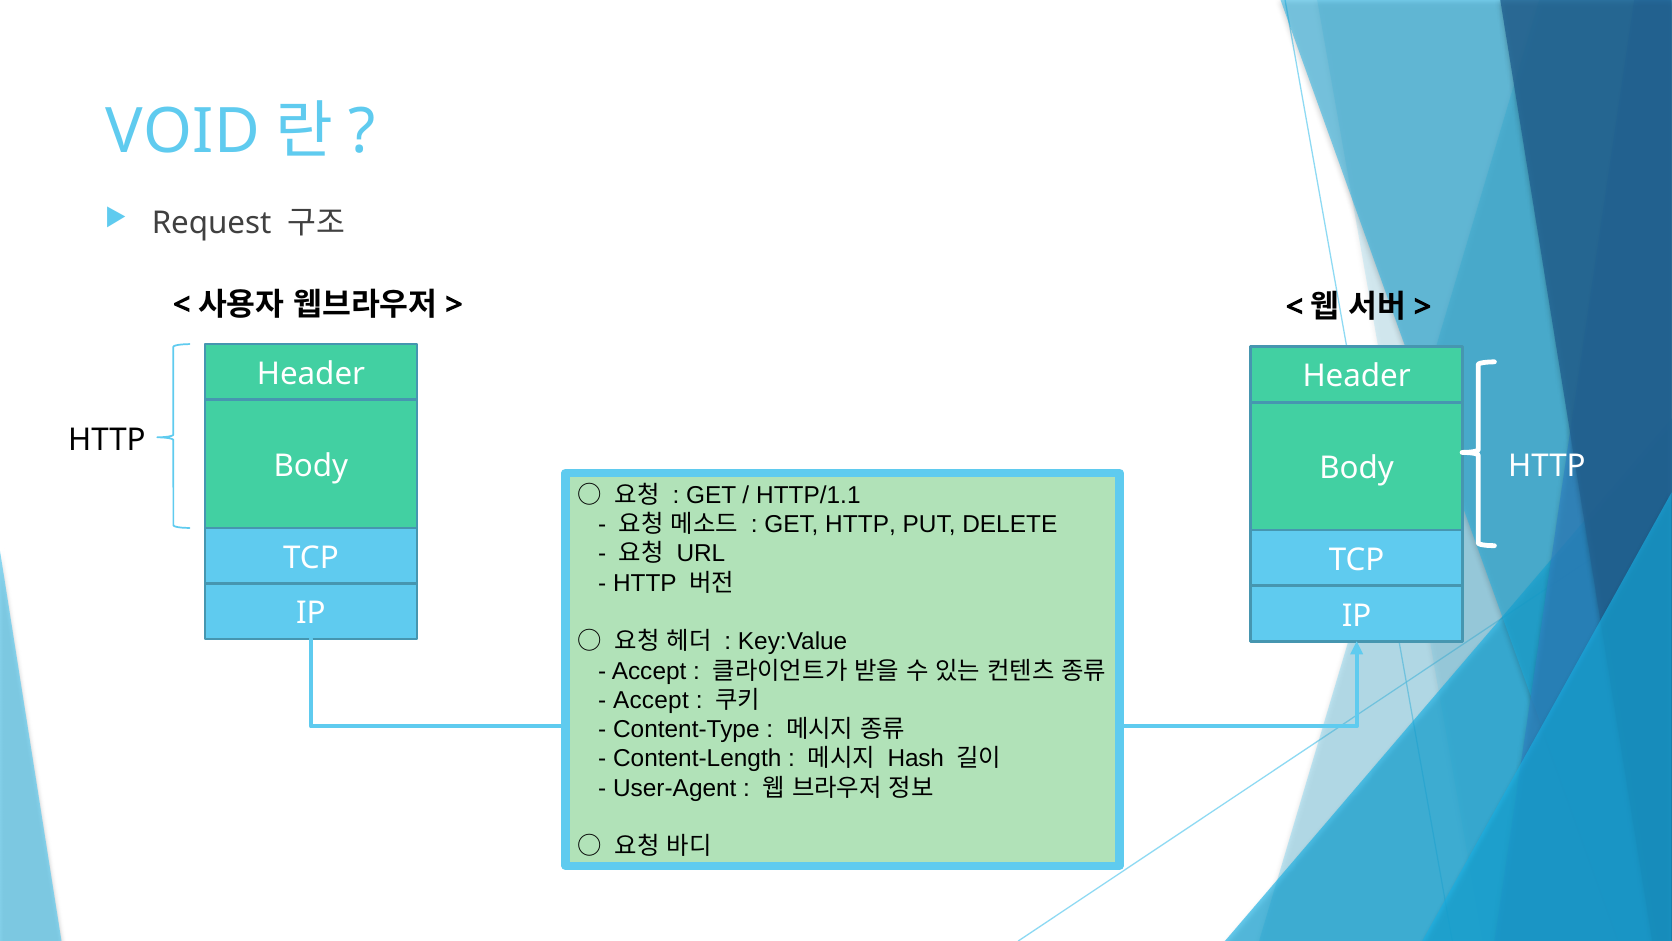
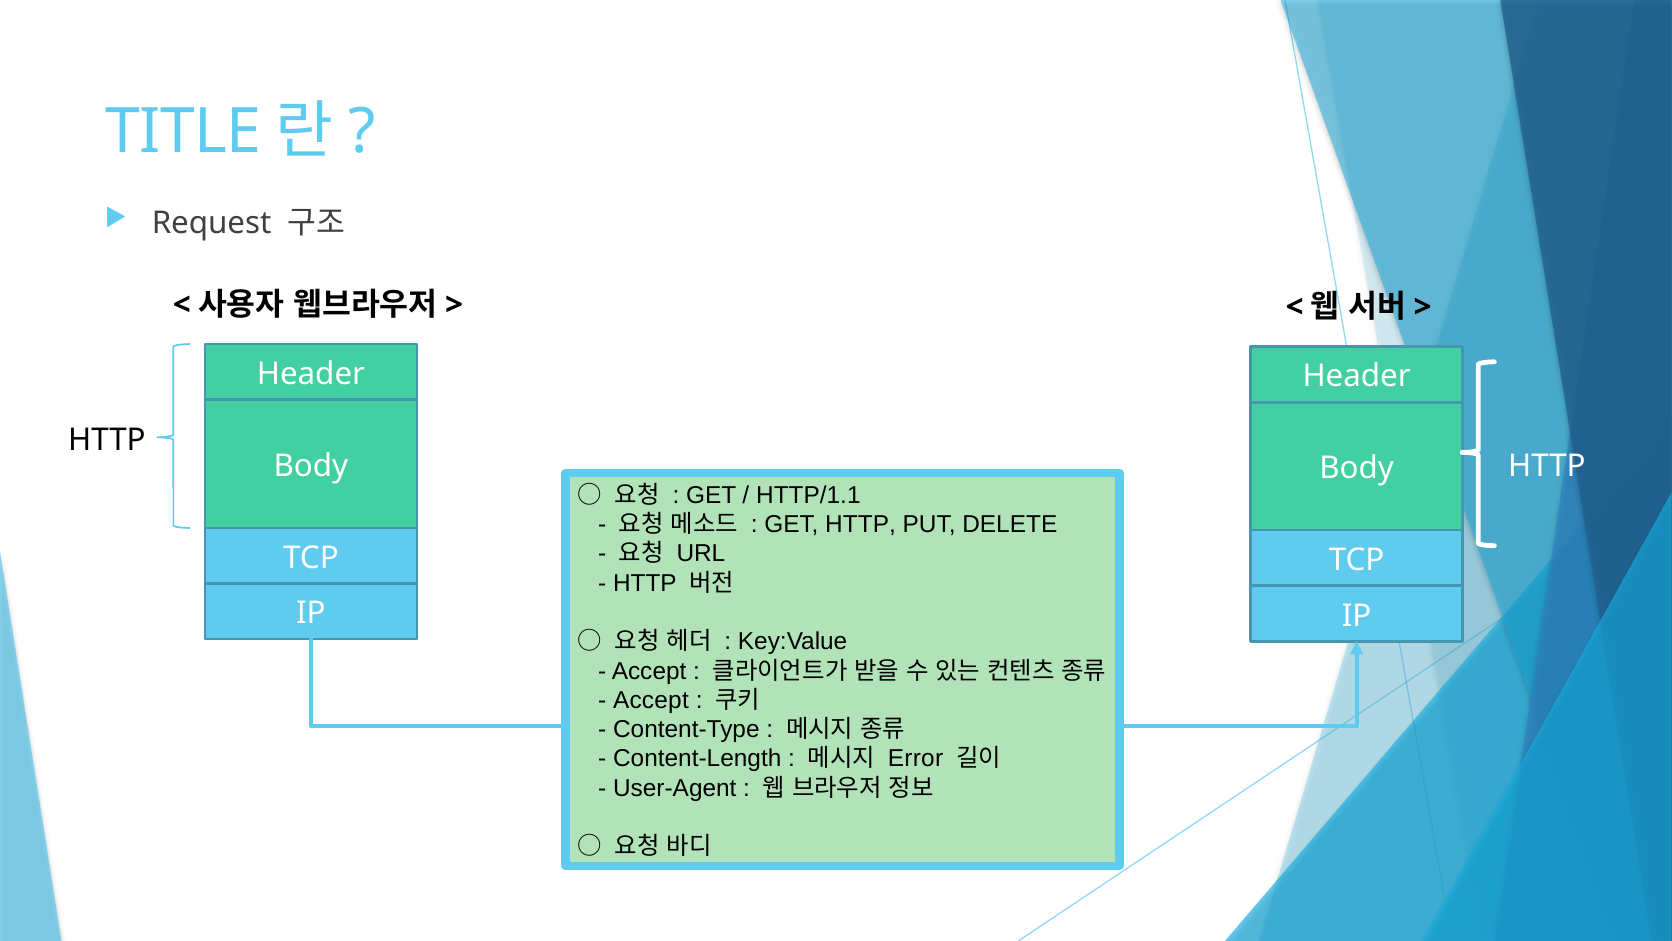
VOID: VOID -> TITLE
Hash: Hash -> Error
